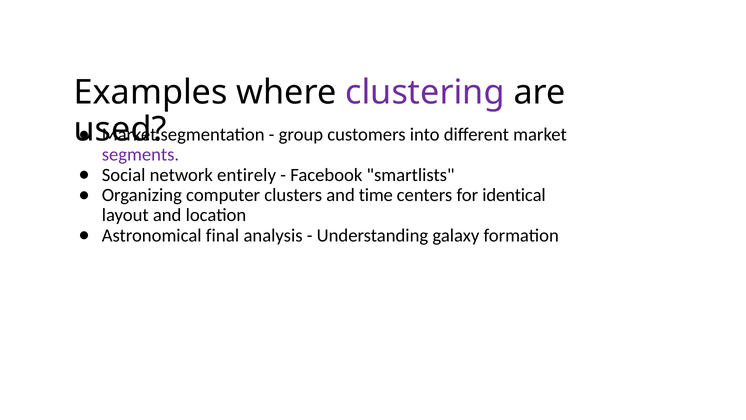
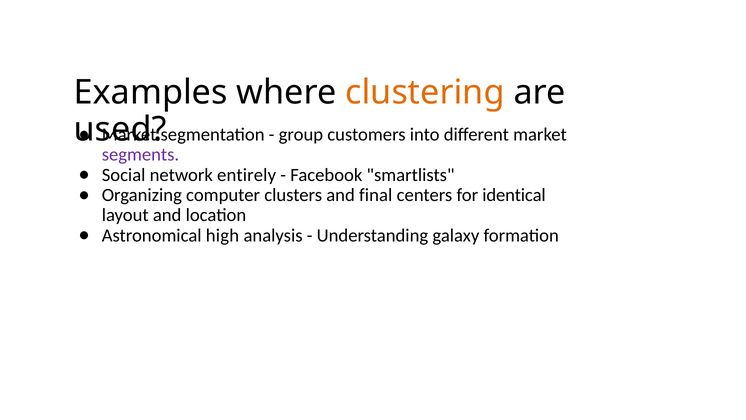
clustering colour: purple -> orange
time: time -> final
final: final -> high
